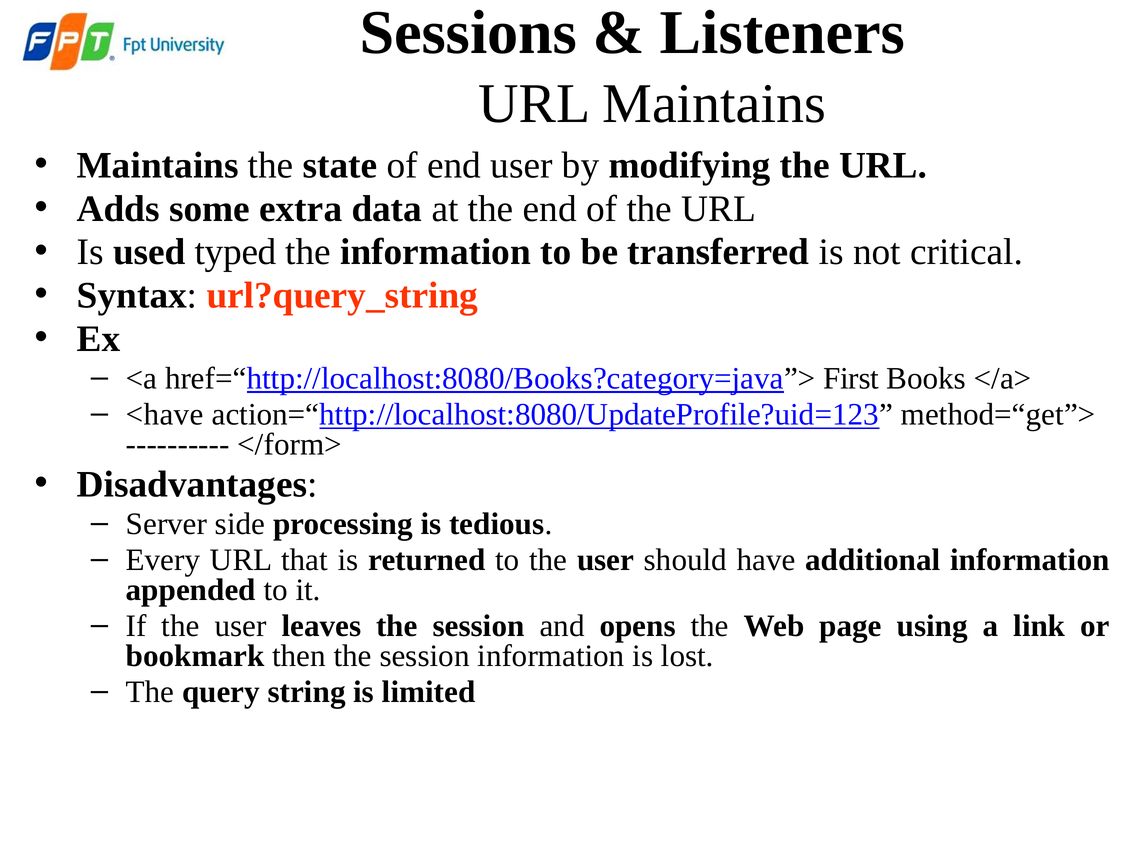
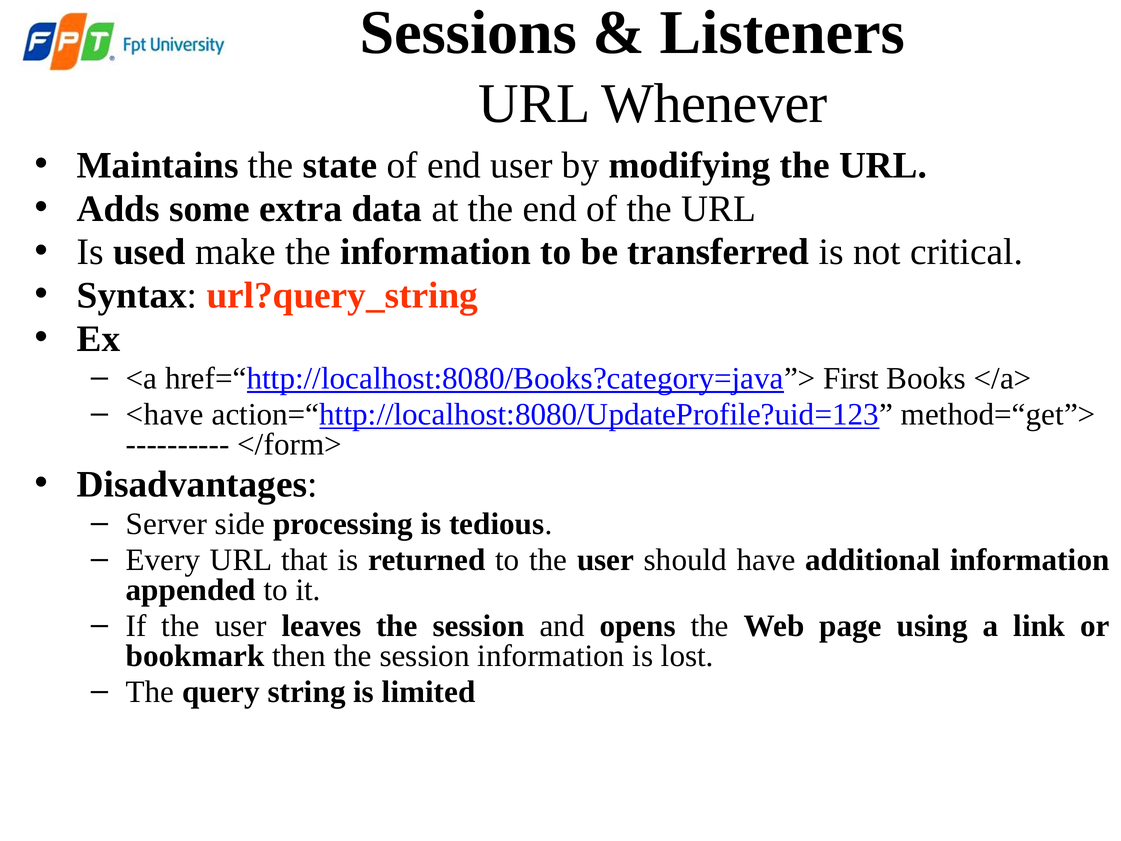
URL Maintains: Maintains -> Whenever
typed: typed -> make
